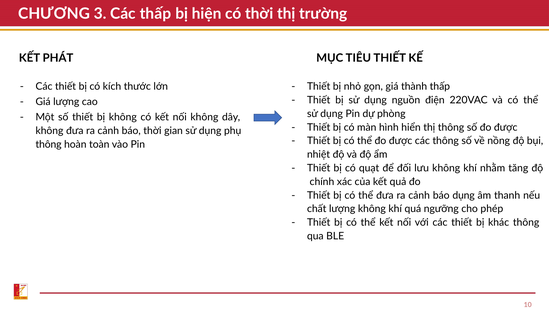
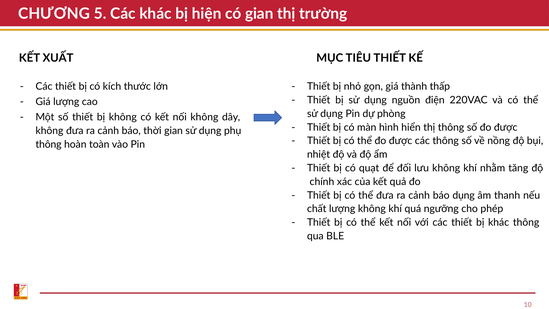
3: 3 -> 5
Các thấp: thấp -> khác
có thời: thời -> gian
PHÁT: PHÁT -> XUẤT
